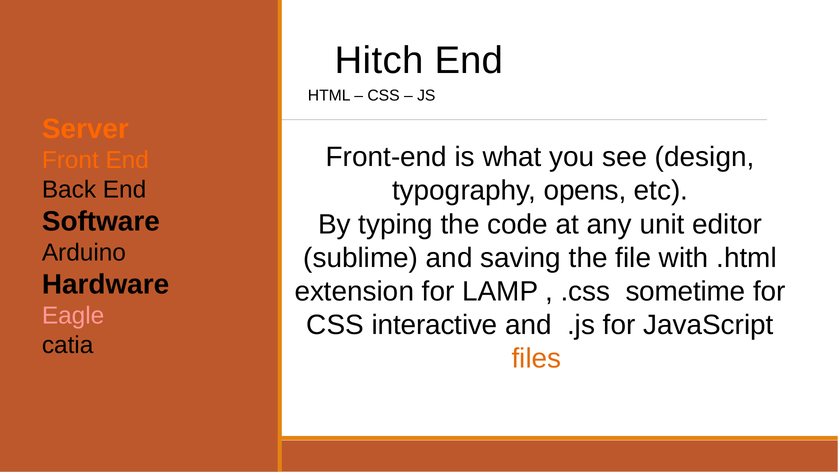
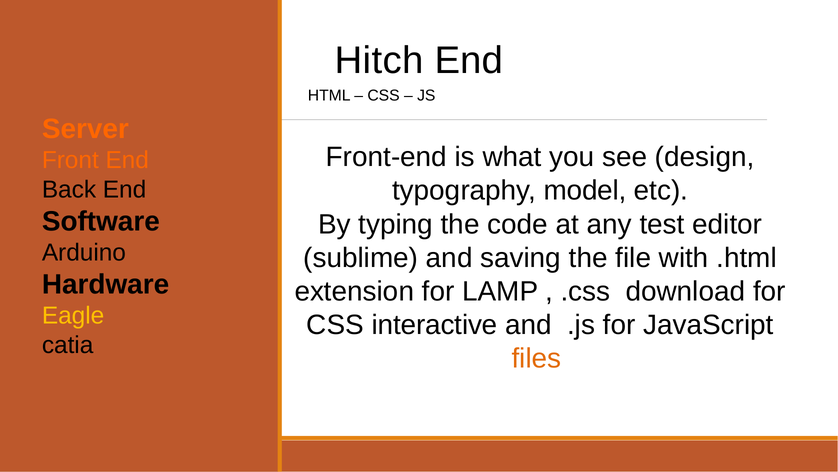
opens: opens -> model
unit: unit -> test
sometime: sometime -> download
Eagle colour: pink -> yellow
